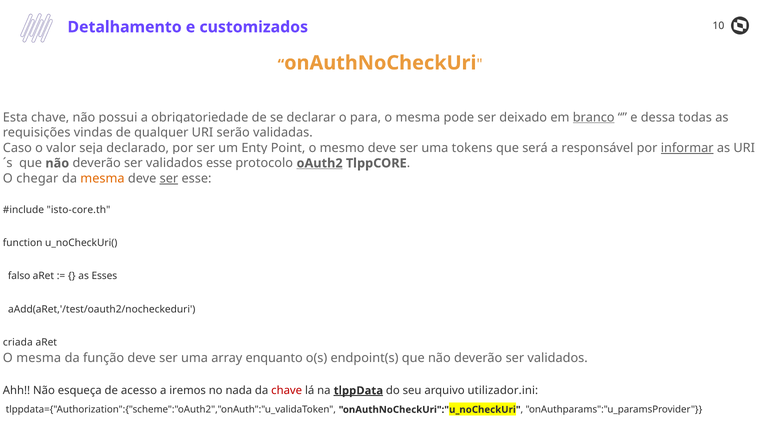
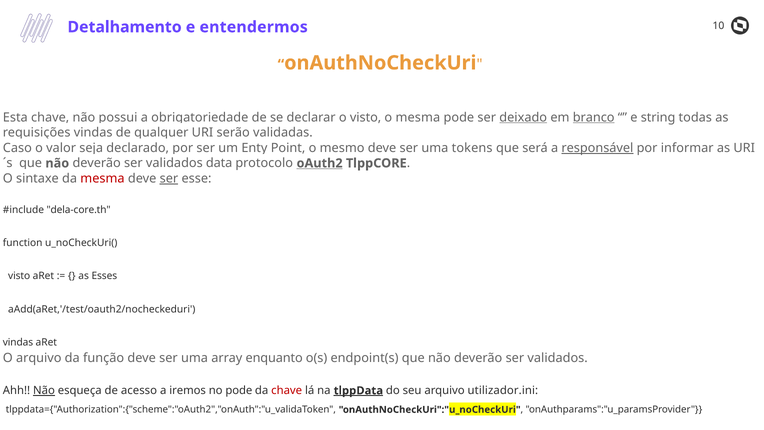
customizados: customizados -> entendermos
o para: para -> visto
deixado underline: none -> present
dessa: dessa -> string
responsável underline: none -> present
informar underline: present -> none
esse at (219, 163): esse -> data
chegar: chegar -> sintaxe
mesma at (103, 178) colour: orange -> red
isto-core.th: isto-core.th -> dela-core.th
falso at (19, 276): falso -> visto
criada at (18, 342): criada -> vindas
mesma at (39, 358): mesma -> arquivo
Não at (44, 390) underline: none -> present
no nada: nada -> pode
